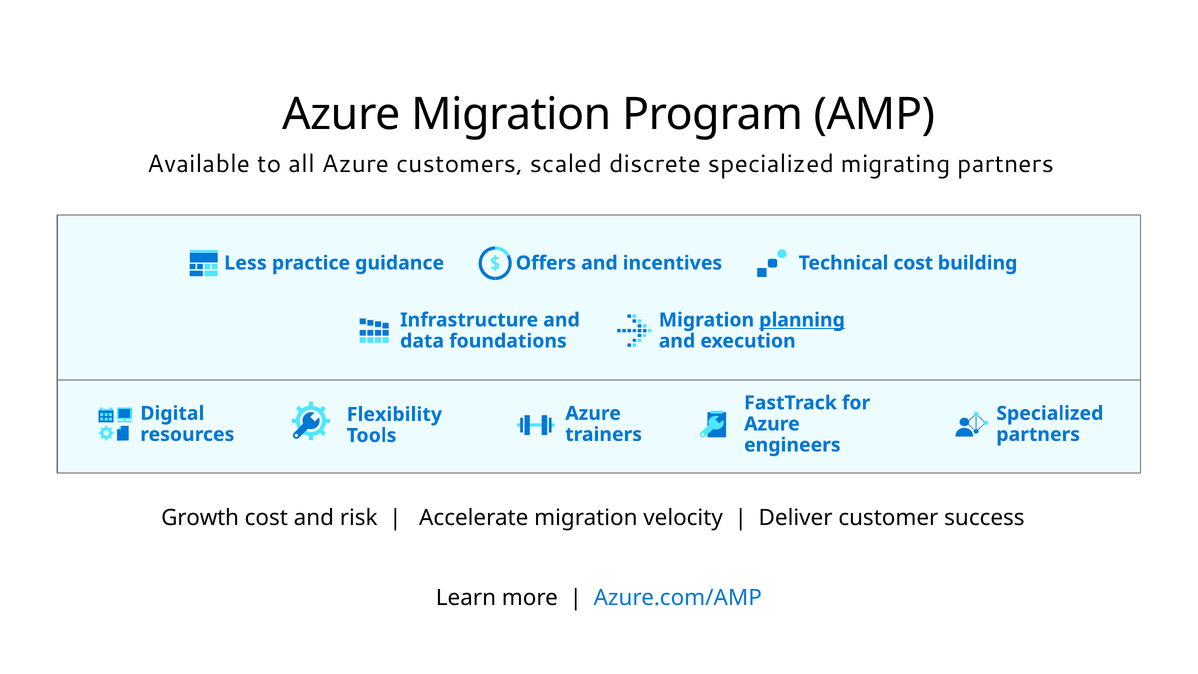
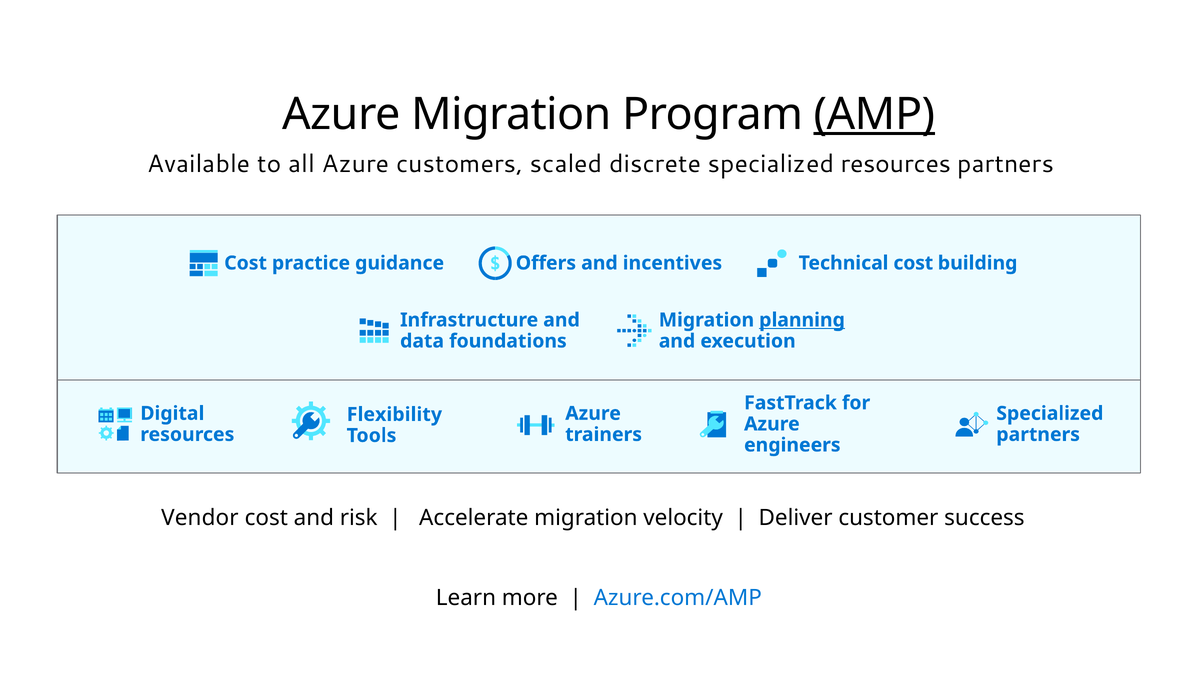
AMP underline: none -> present
specialized migrating: migrating -> resources
Less at (245, 263): Less -> Cost
Growth: Growth -> Vendor
